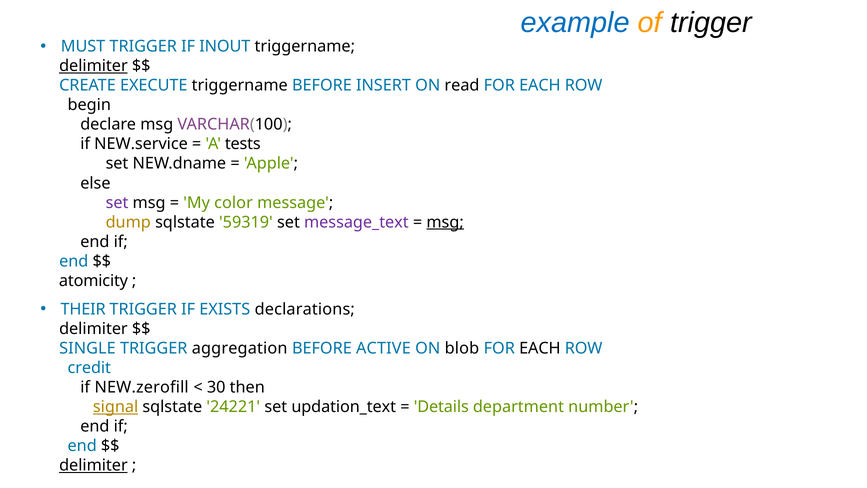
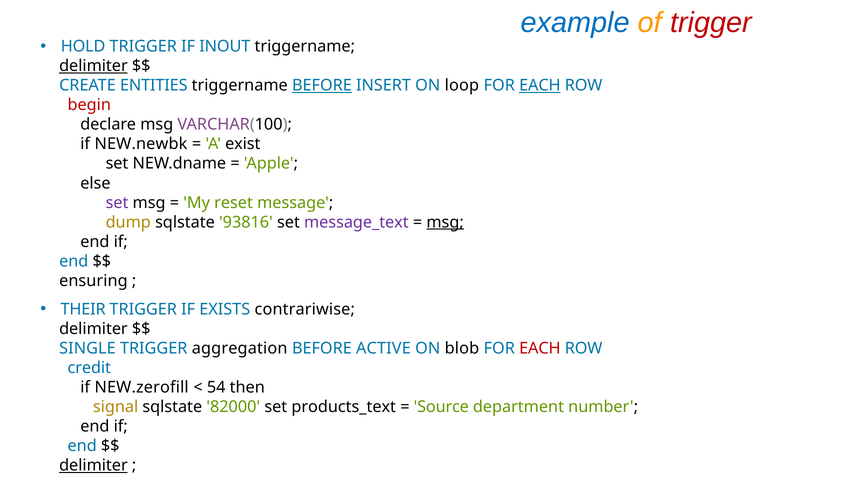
trigger at (711, 23) colour: black -> red
MUST: MUST -> HOLD
EXECUTE: EXECUTE -> ENTITIES
BEFORE at (322, 85) underline: none -> present
read: read -> loop
EACH at (540, 85) underline: none -> present
begin colour: black -> red
NEW.service: NEW.service -> NEW.newbk
tests: tests -> exist
color: color -> reset
59319: 59319 -> 93816
atomicity: atomicity -> ensuring
declarations: declarations -> contrariwise
EACH at (540, 348) colour: black -> red
30: 30 -> 54
signal underline: present -> none
24221: 24221 -> 82000
updation_text: updation_text -> products_text
Details: Details -> Source
